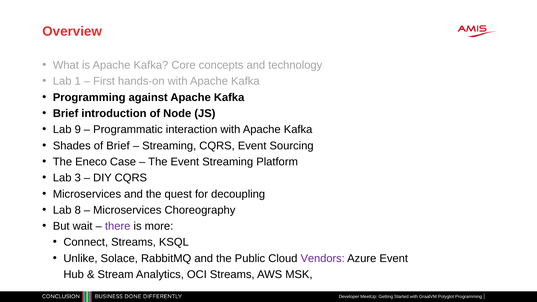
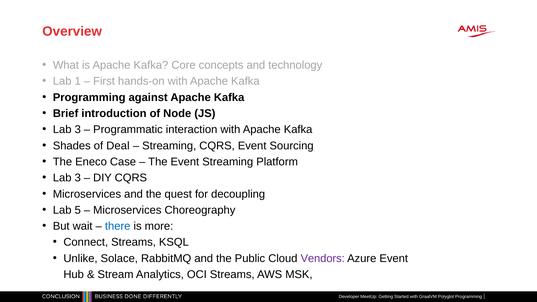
9 at (78, 130): 9 -> 3
of Brief: Brief -> Deal
8: 8 -> 5
there colour: purple -> blue
